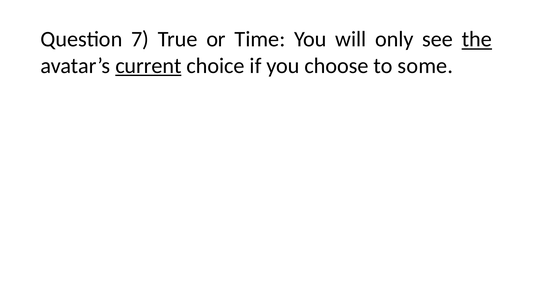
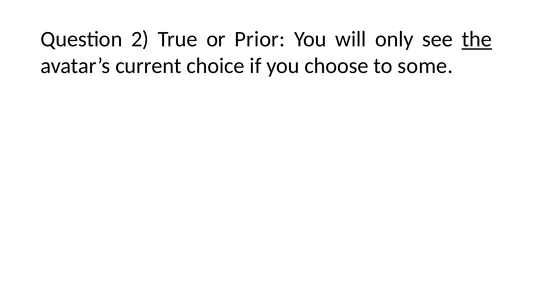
7: 7 -> 2
Time: Time -> Prior
current underline: present -> none
